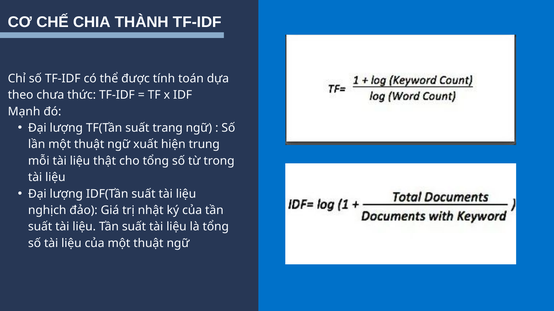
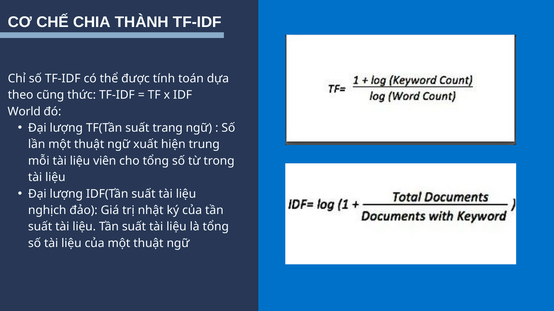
chưa: chưa -> cũng
Mạnh: Mạnh -> World
thật: thật -> viên
